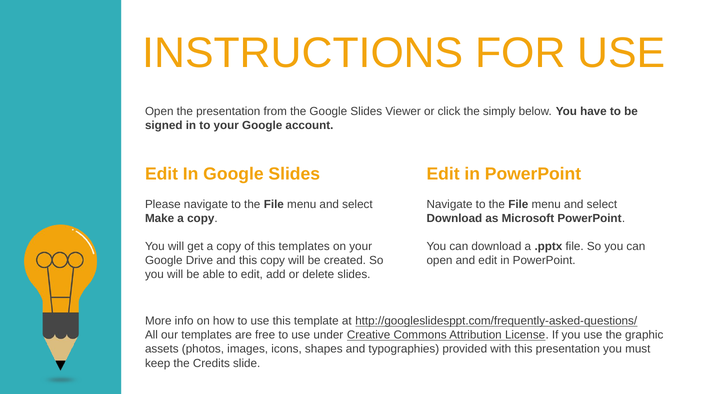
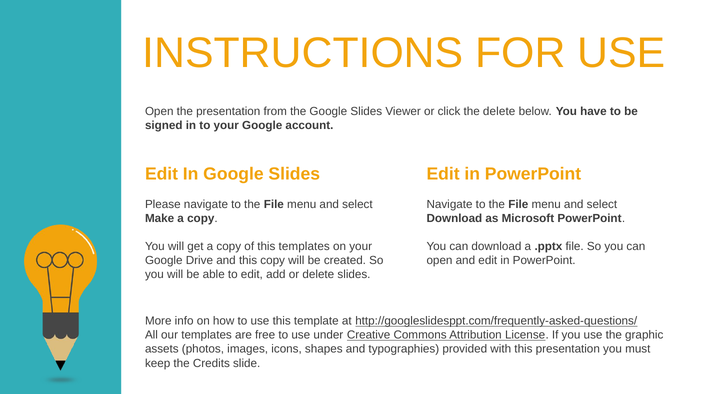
the simply: simply -> delete
